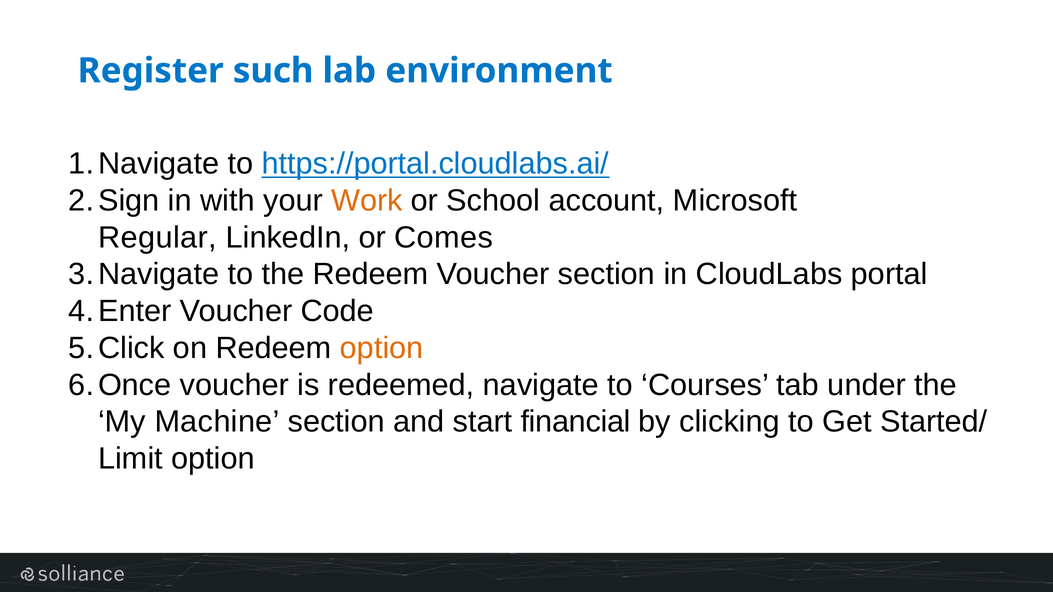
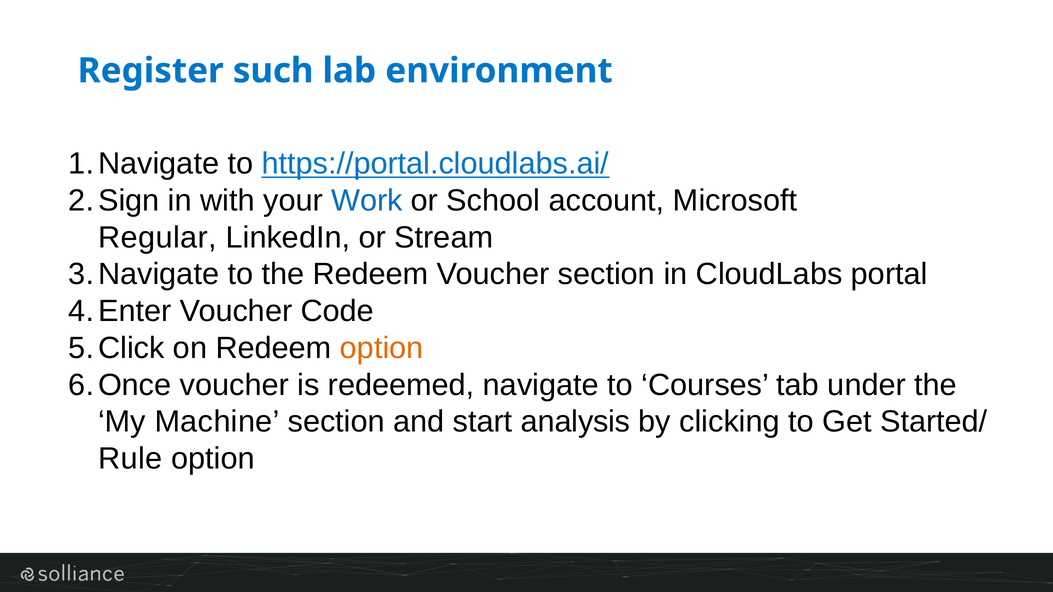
Work colour: orange -> blue
Comes: Comes -> Stream
financial: financial -> analysis
Limit: Limit -> Rule
